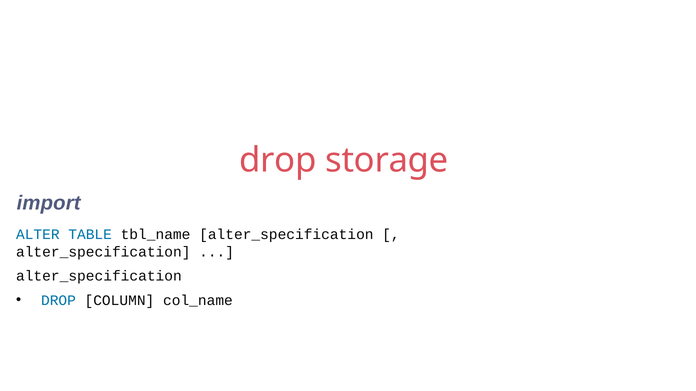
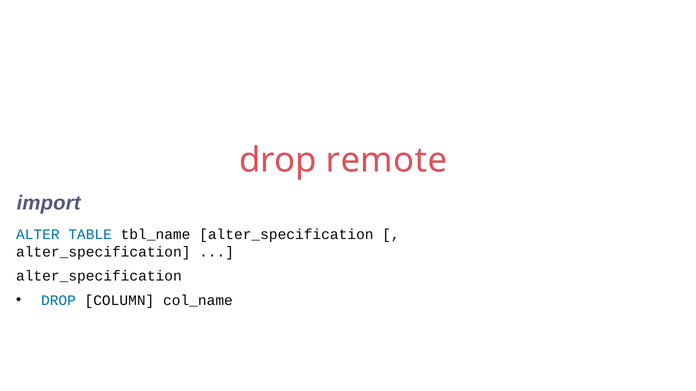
storage: storage -> remote
